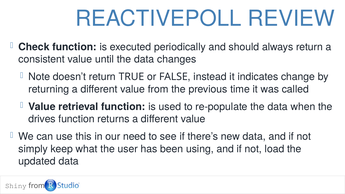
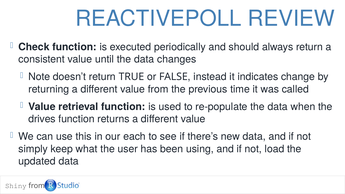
need: need -> each
